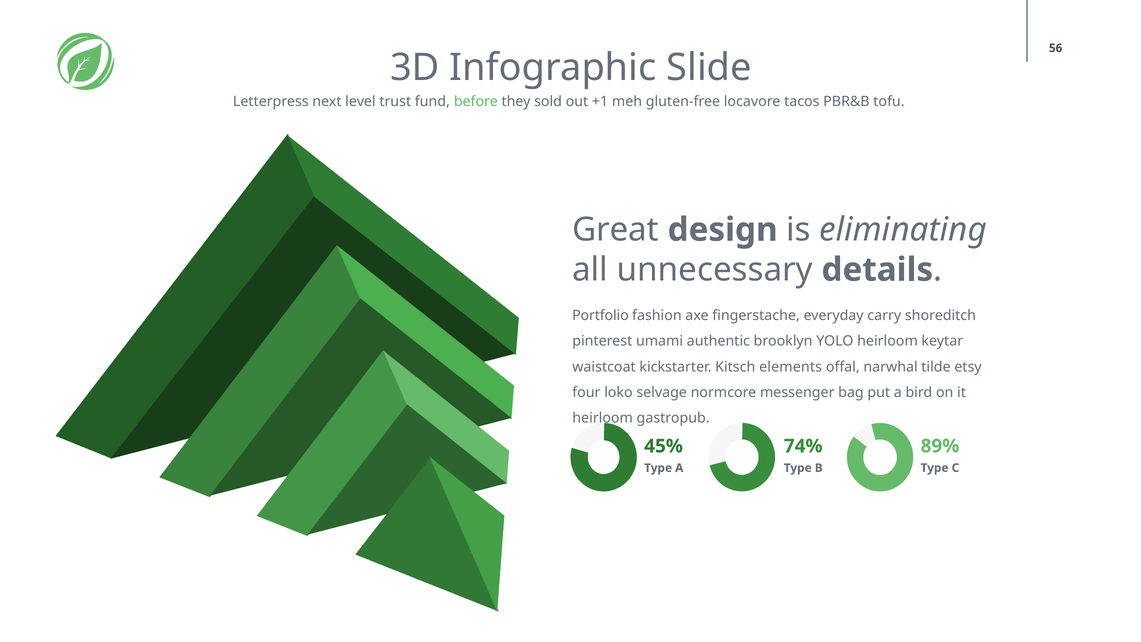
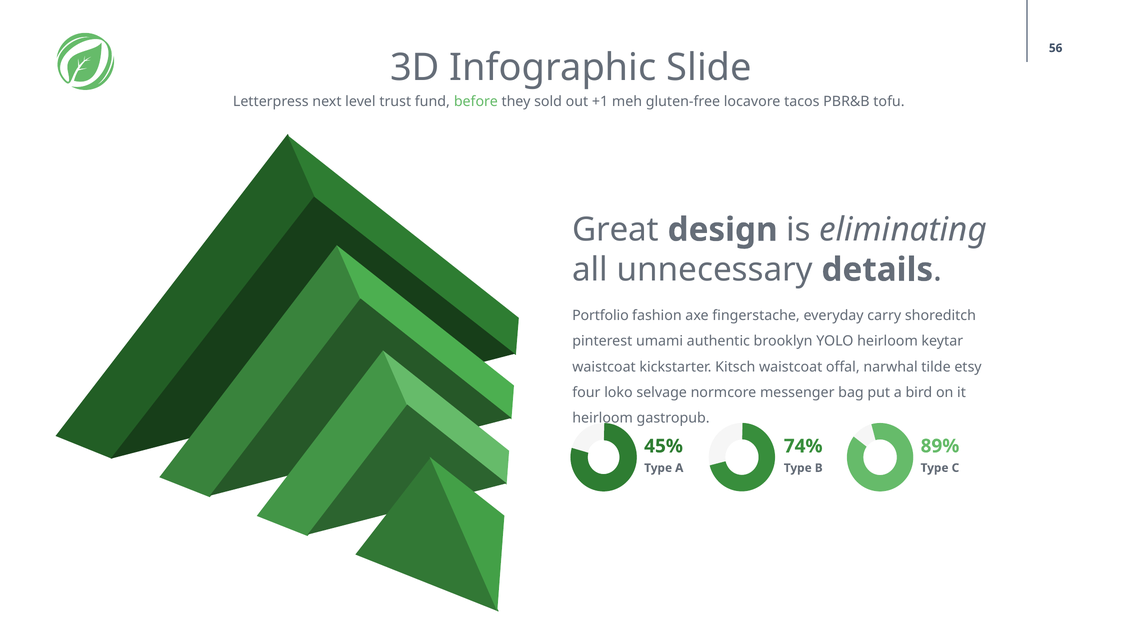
Kitsch elements: elements -> waistcoat
